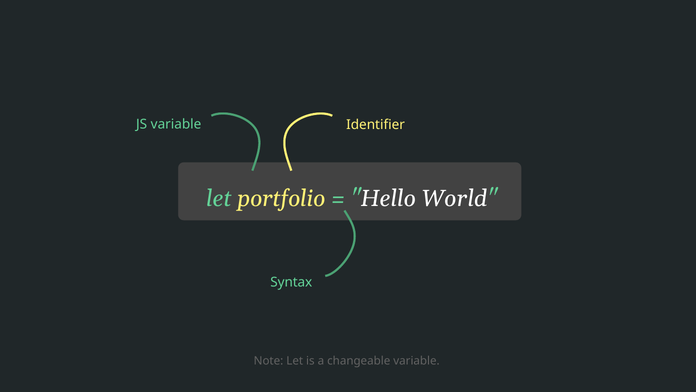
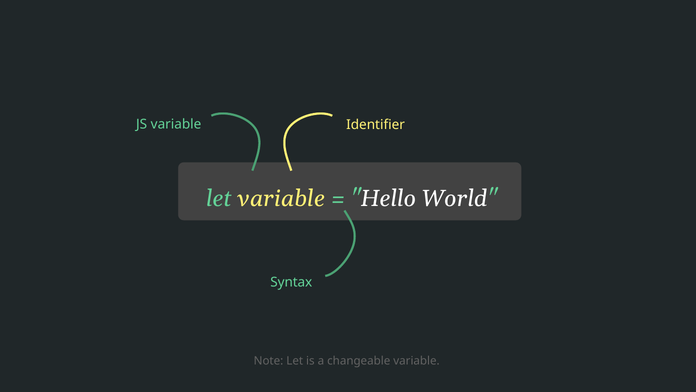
let portfolio: portfolio -> variable
